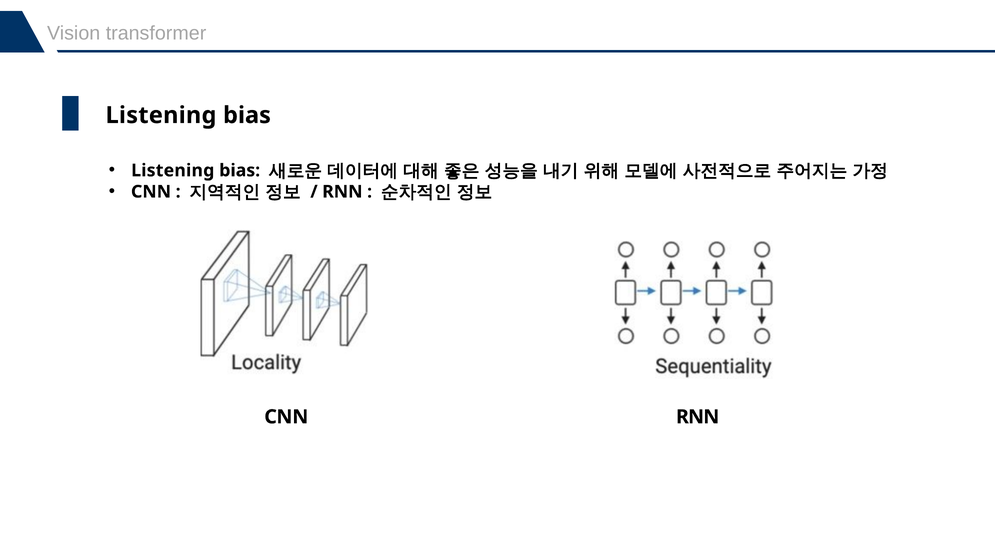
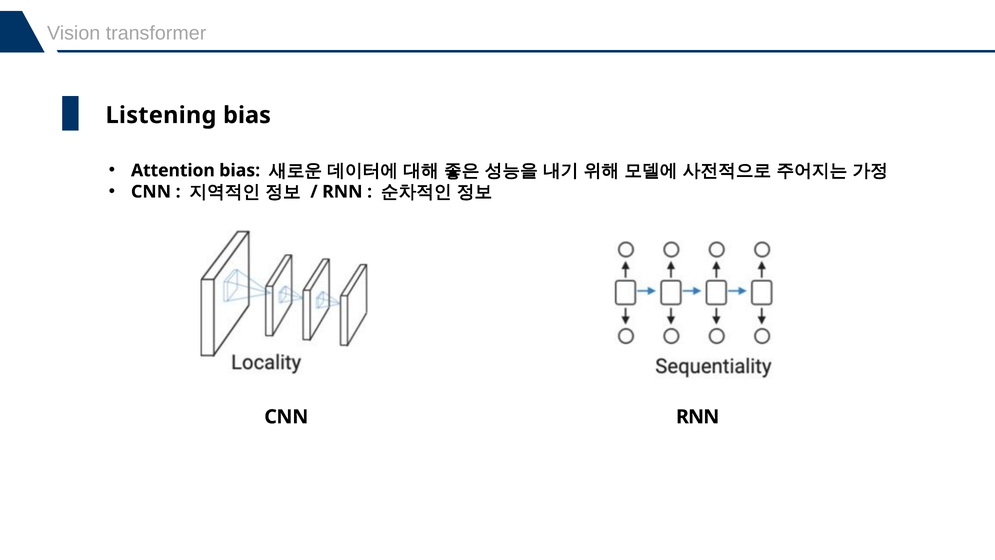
Listening at (173, 170): Listening -> Attention
